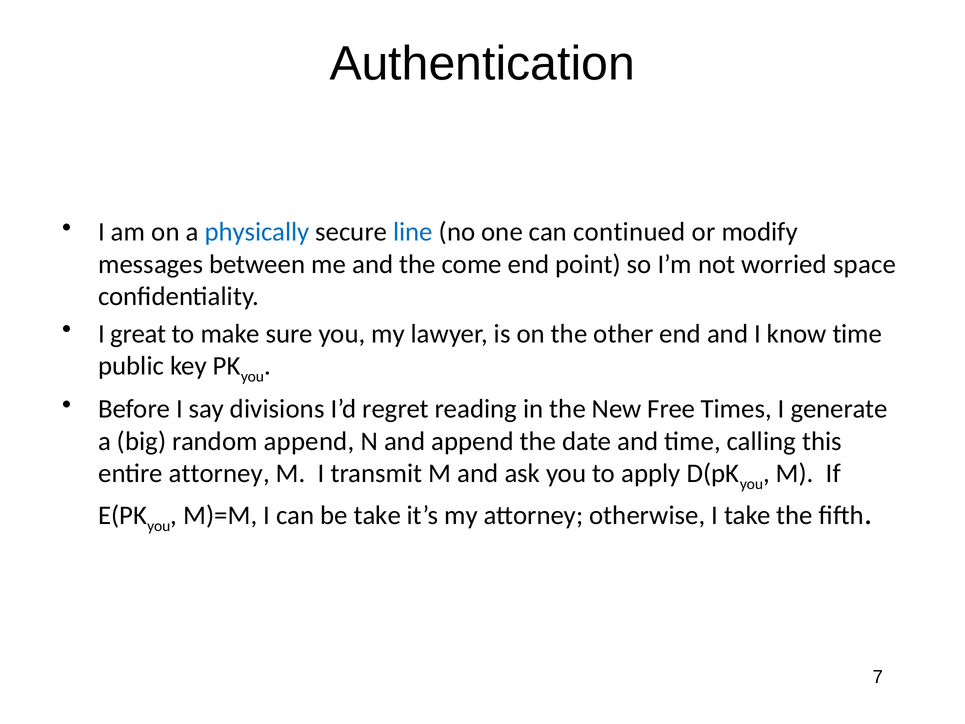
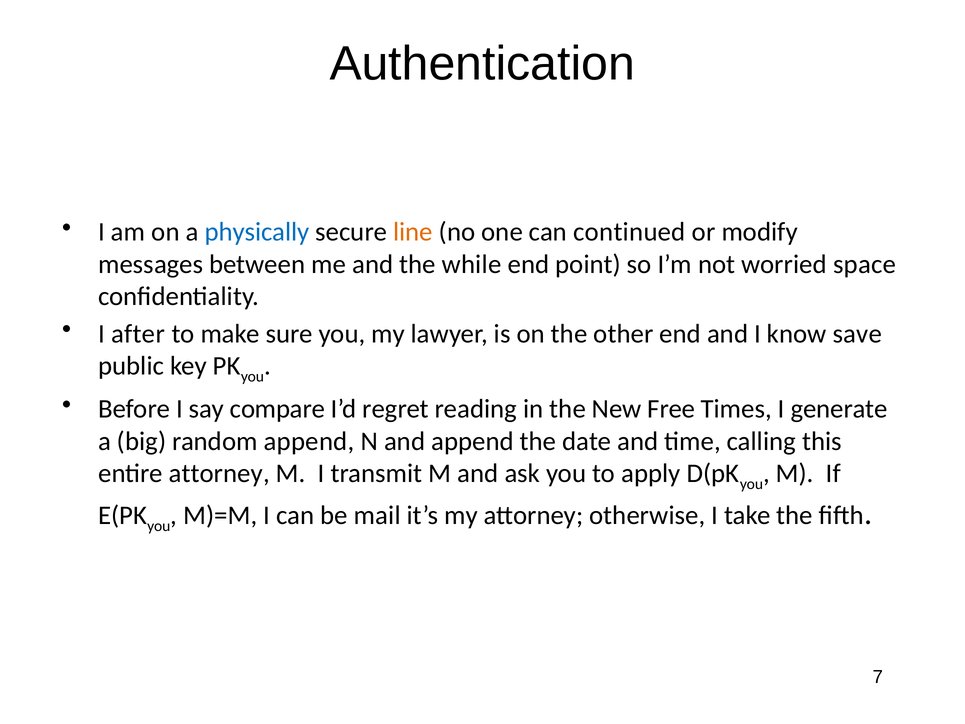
line colour: blue -> orange
come: come -> while
great: great -> after
know time: time -> save
divisions: divisions -> compare
be take: take -> mail
